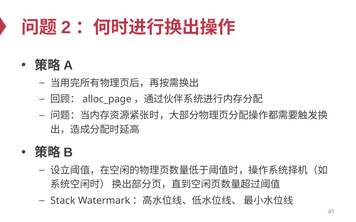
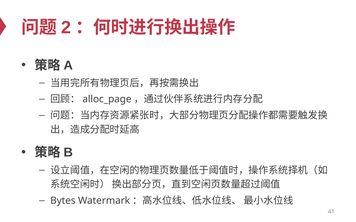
Stack: Stack -> Bytes
